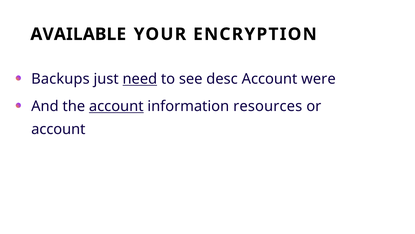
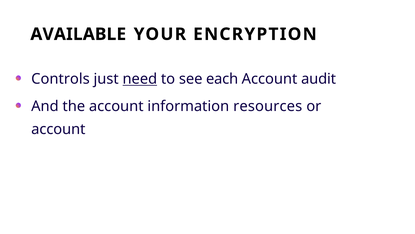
Backups: Backups -> Controls
desc: desc -> each
were: were -> audit
account at (116, 106) underline: present -> none
